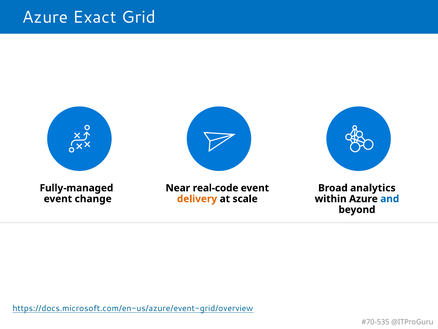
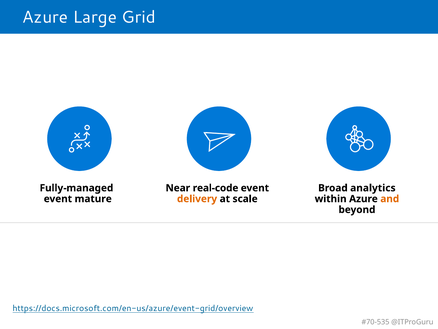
Exact: Exact -> Large
change: change -> mature
and colour: blue -> orange
